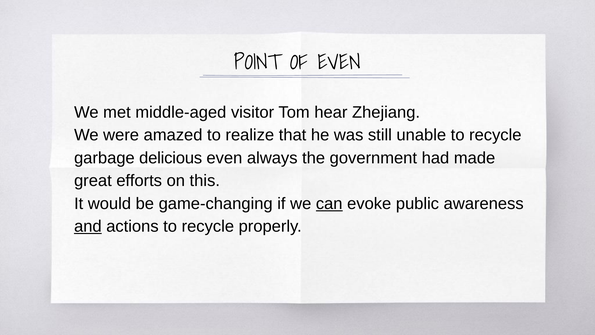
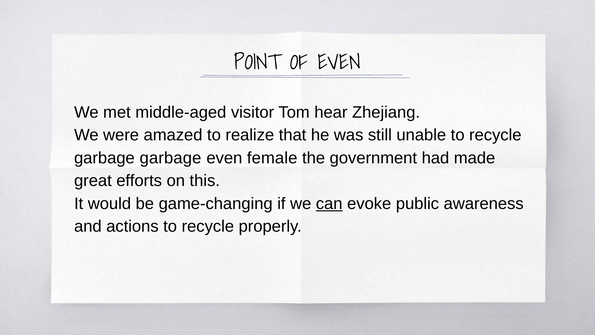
garbage delicious: delicious -> garbage
always: always -> female
and underline: present -> none
